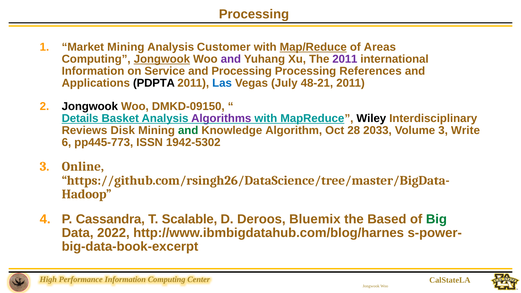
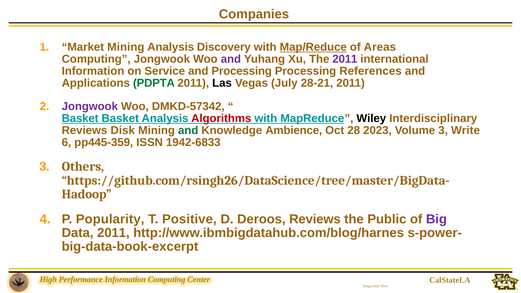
Processing at (254, 14): Processing -> Companies
Customer: Customer -> Discovery
Jongwook at (162, 59) underline: present -> none
PDPTA colour: black -> green
Las colour: blue -> black
48-21: 48-21 -> 28-21
Jongwook at (90, 106) colour: black -> purple
DMKD-09150: DMKD-09150 -> DMKD-57342
Details at (80, 118): Details -> Basket
Algorithms colour: purple -> red
Algorithm: Algorithm -> Ambience
2033: 2033 -> 2023
pp445-773: pp445-773 -> pp445-359
1942-5302: 1942-5302 -> 1942-6833
Online: Online -> Others
Cassandra: Cassandra -> Popularity
Scalable: Scalable -> Positive
Deroos Bluemix: Bluemix -> Reviews
Based: Based -> Public
Big colour: green -> purple
Data 2022: 2022 -> 2011
